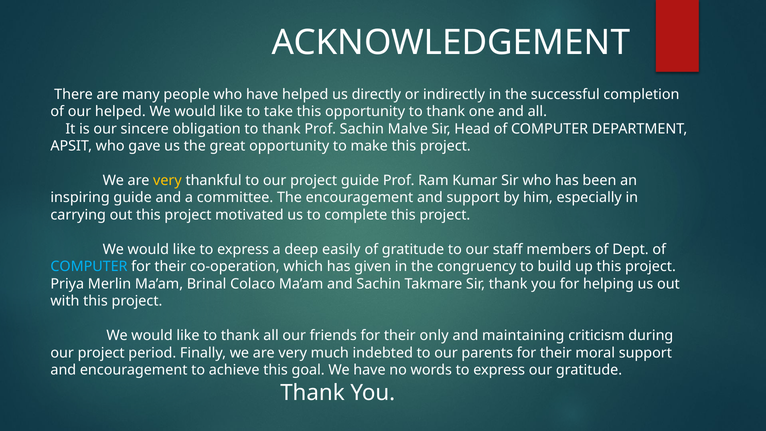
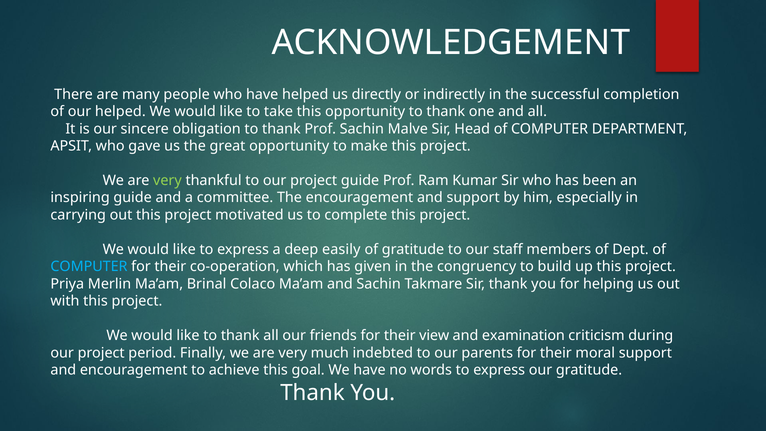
very at (167, 180) colour: yellow -> light green
only: only -> view
maintaining: maintaining -> examination
